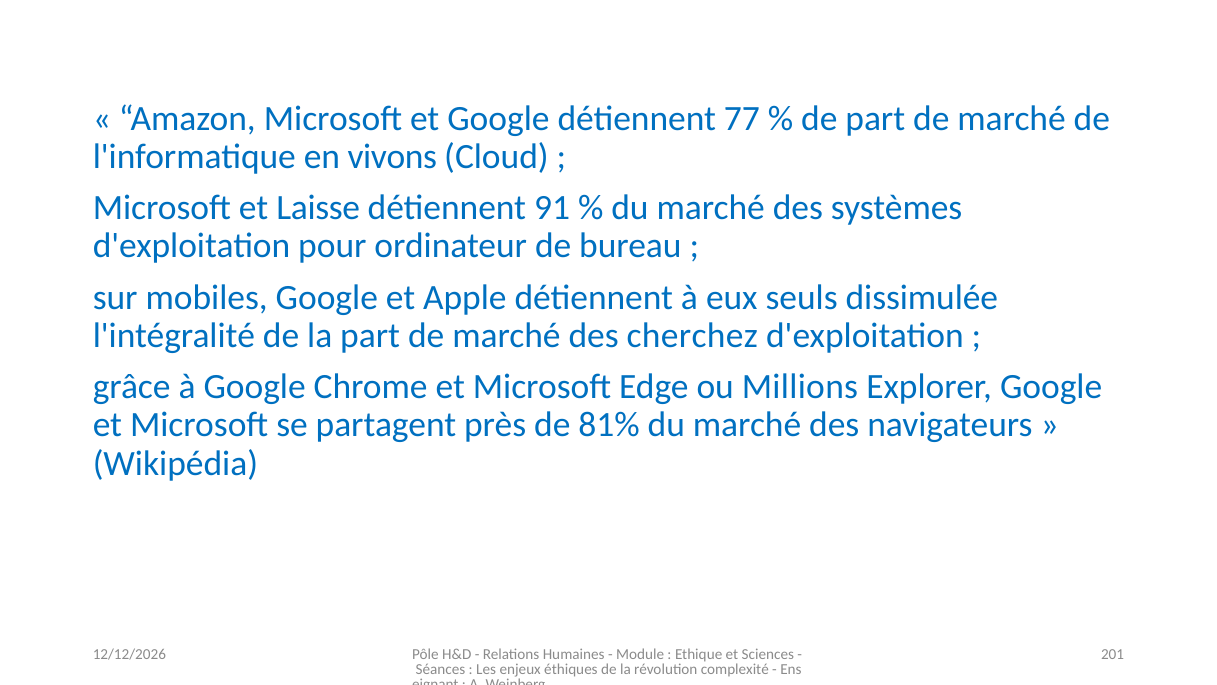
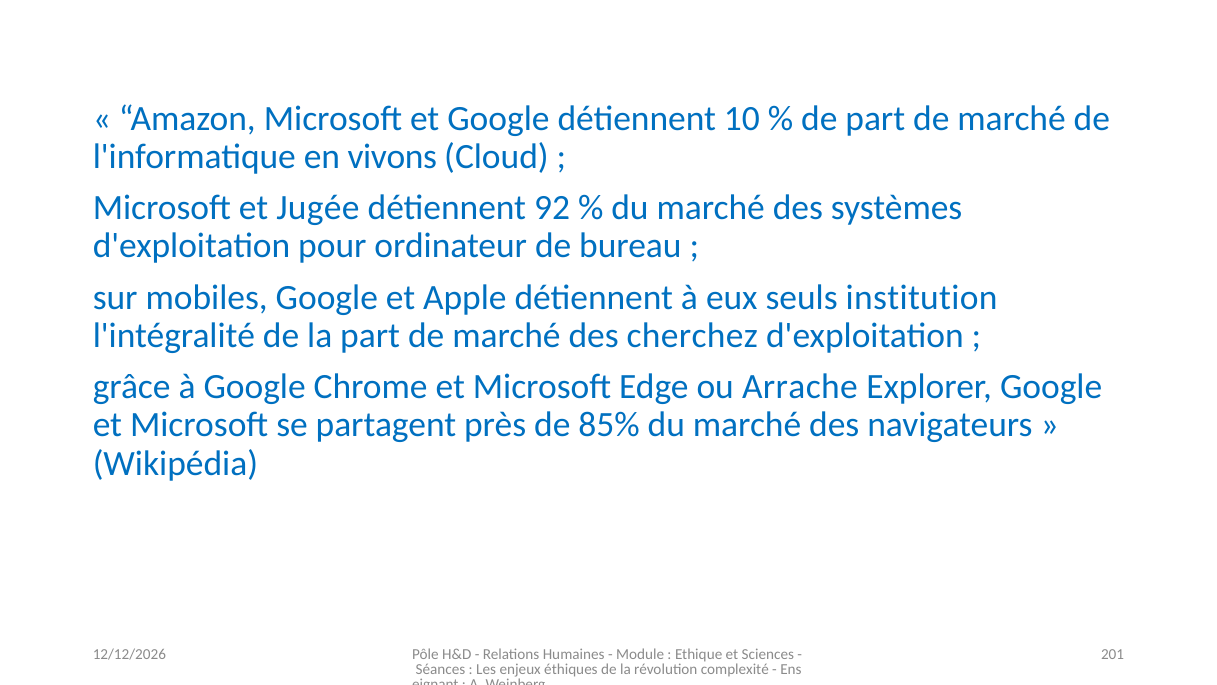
77: 77 -> 10
Laisse: Laisse -> Jugée
91: 91 -> 92
dissimulée: dissimulée -> institution
Millions: Millions -> Arrache
81%: 81% -> 85%
